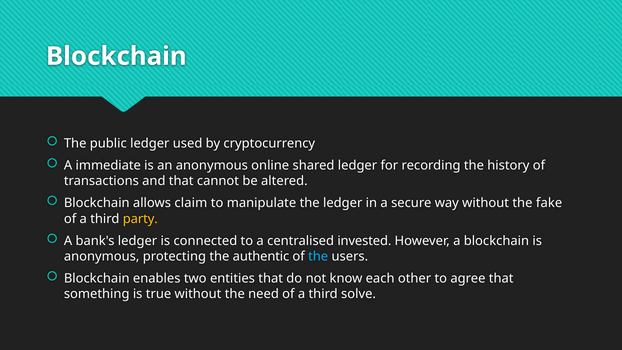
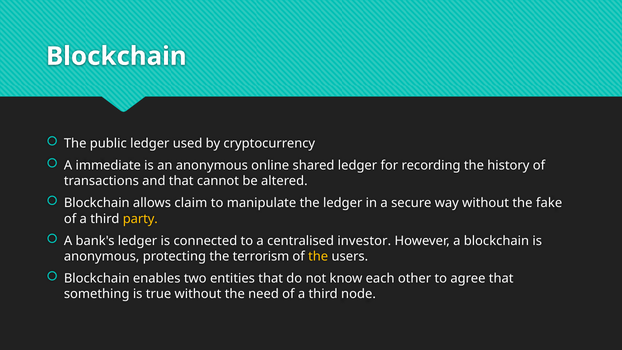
invested: invested -> investor
authentic: authentic -> terrorism
the at (318, 256) colour: light blue -> yellow
solve: solve -> node
